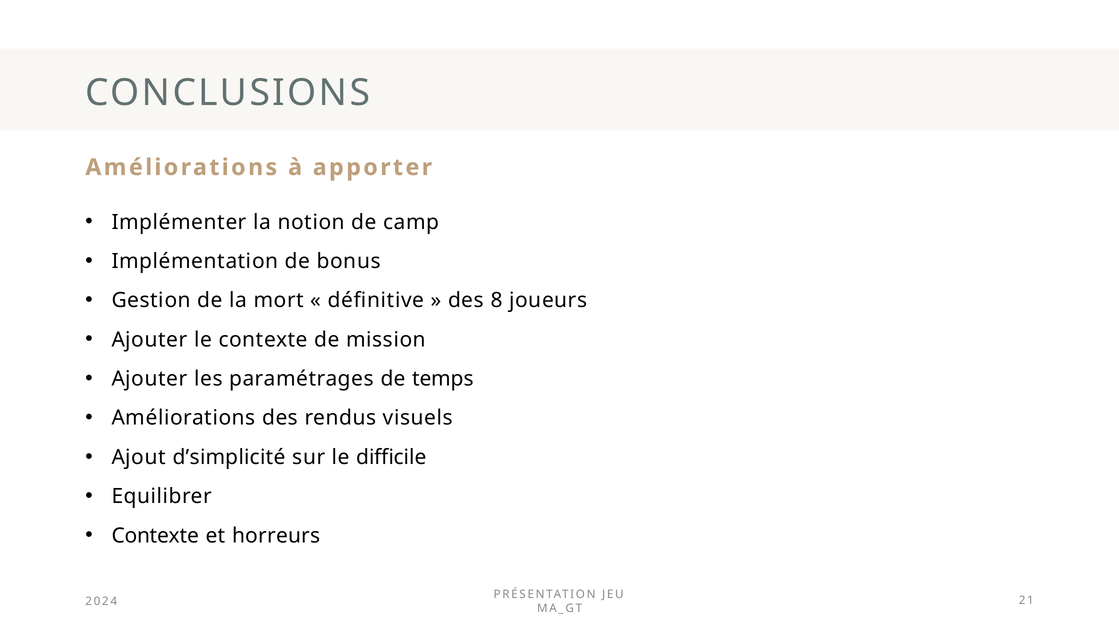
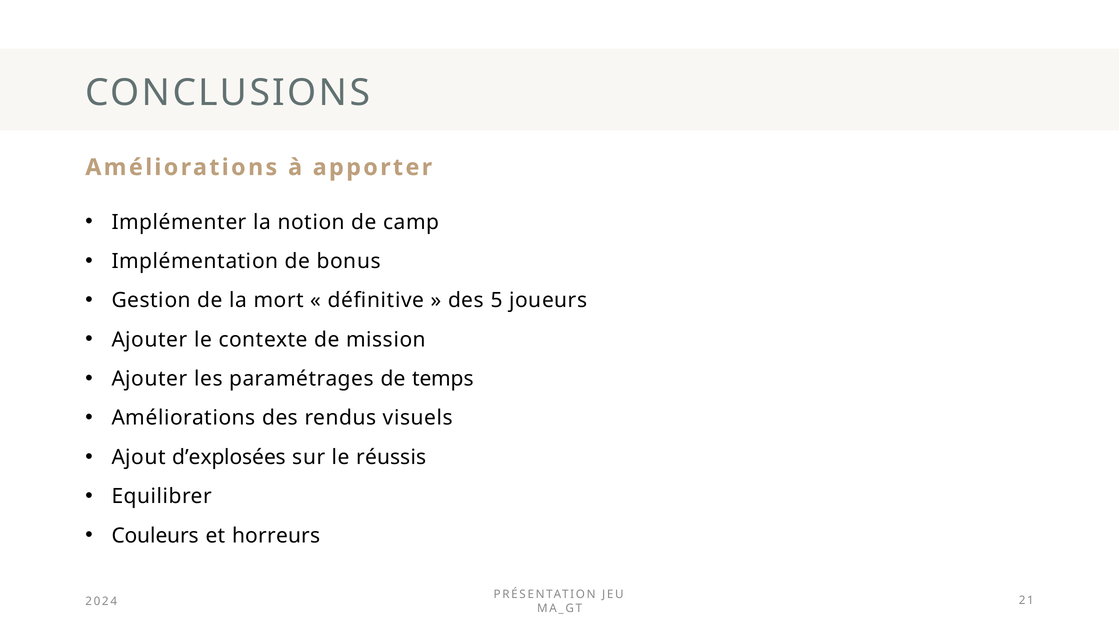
8: 8 -> 5
d’simplicité: d’simplicité -> d’explosées
difficile: difficile -> réussis
Contexte at (155, 535): Contexte -> Couleurs
